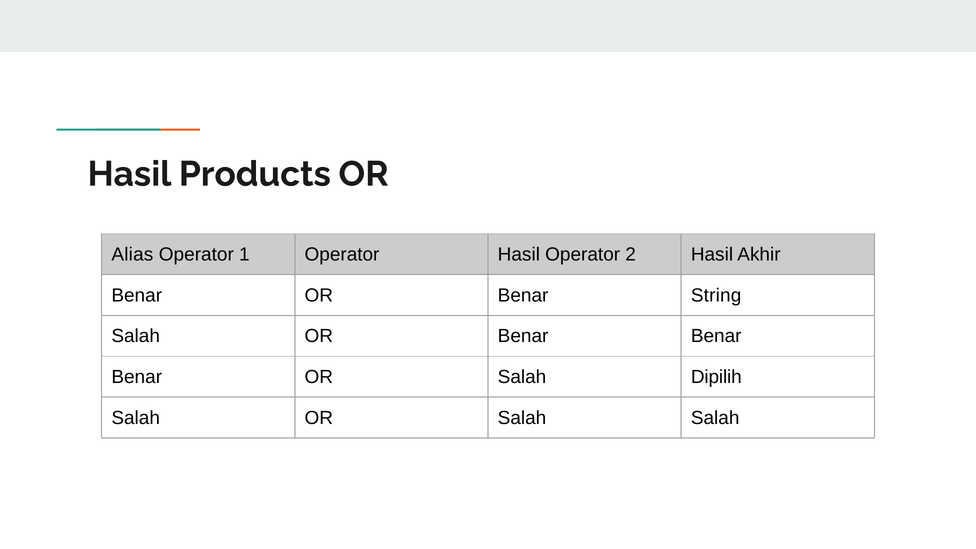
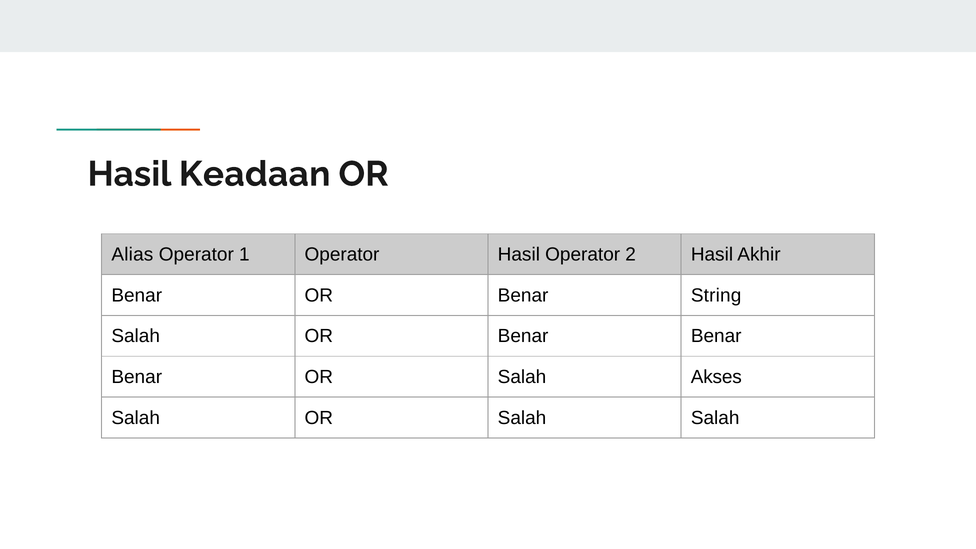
Products: Products -> Keadaan
Dipilih: Dipilih -> Akses
